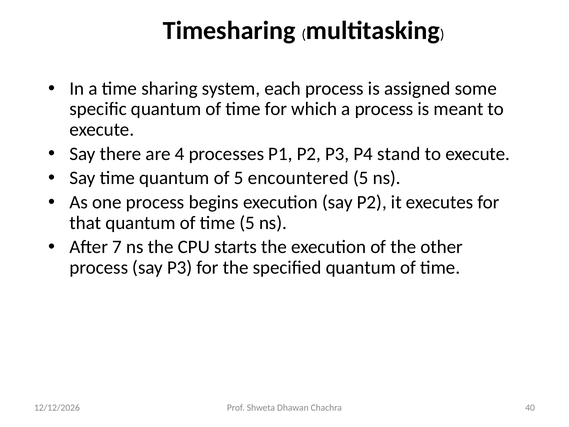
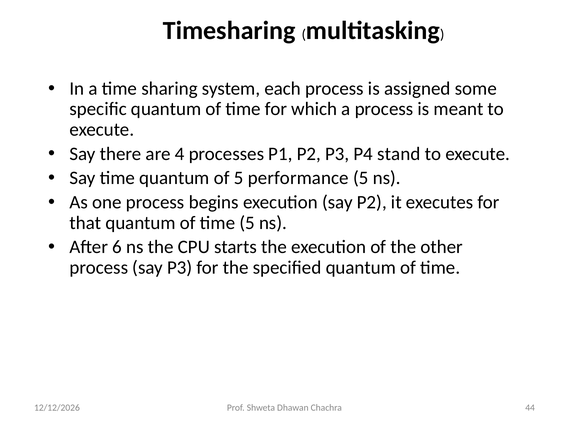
encountered: encountered -> performance
7: 7 -> 6
40: 40 -> 44
